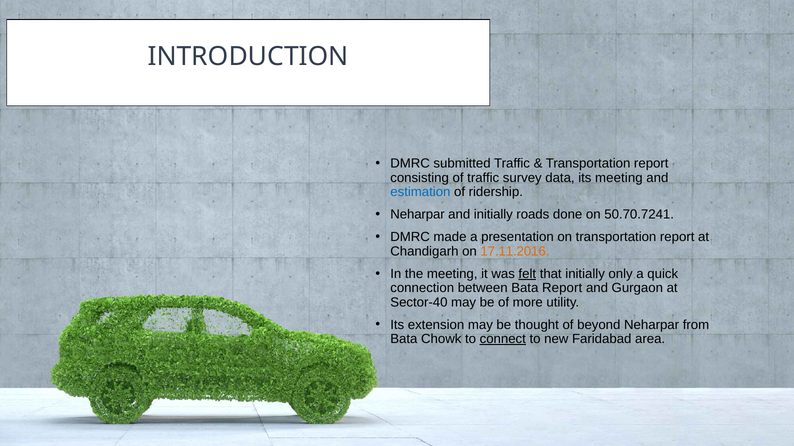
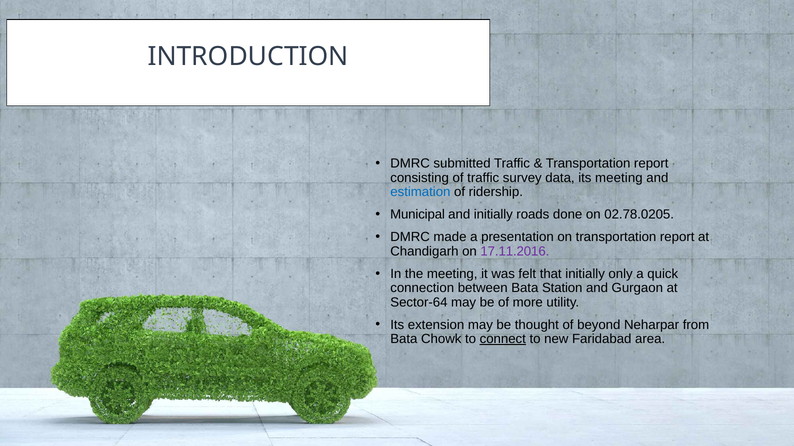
Neharpar at (418, 215): Neharpar -> Municipal
50.70.7241: 50.70.7241 -> 02.78.0205
17.11.2016 colour: orange -> purple
felt underline: present -> none
Bata Report: Report -> Station
Sector-40: Sector-40 -> Sector-64
